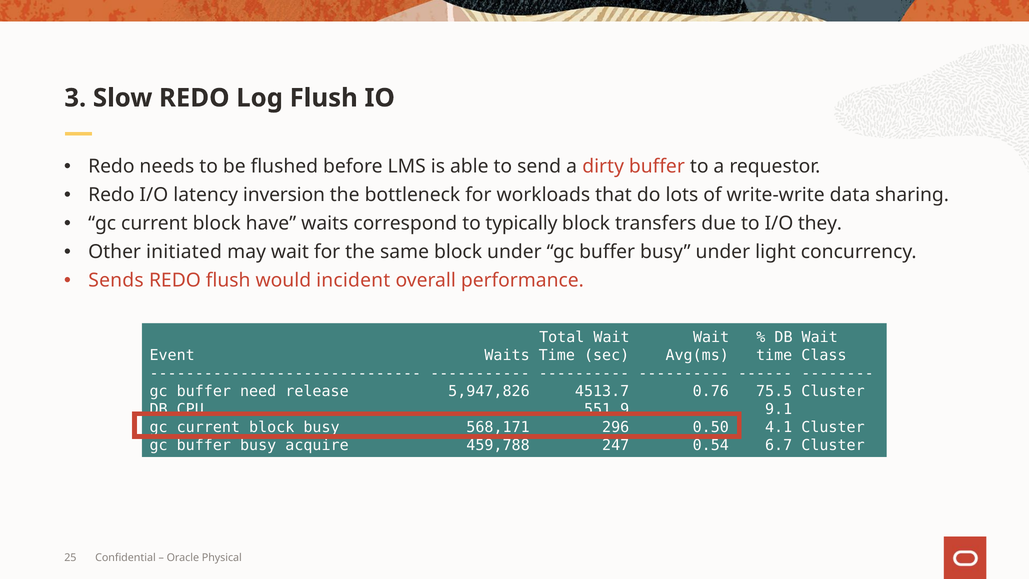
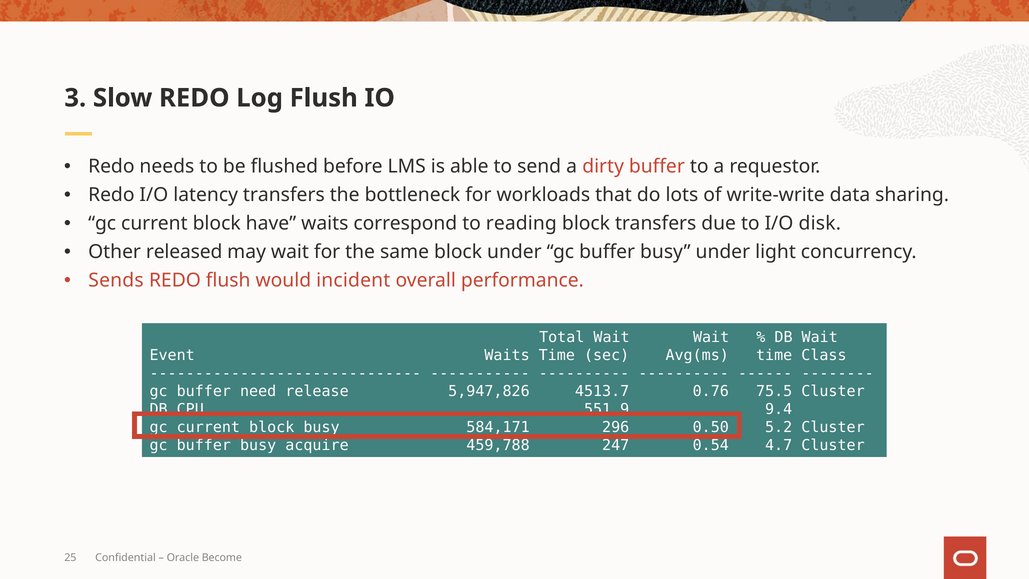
latency inversion: inversion -> transfers
typically: typically -> reading
they: they -> disk
initiated: initiated -> released
9.1: 9.1 -> 9.4
568,171: 568,171 -> 584,171
4.1: 4.1 -> 5.2
6.7: 6.7 -> 4.7
Physical: Physical -> Become
